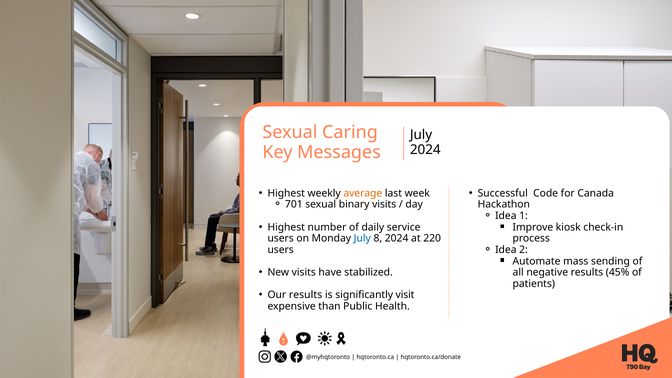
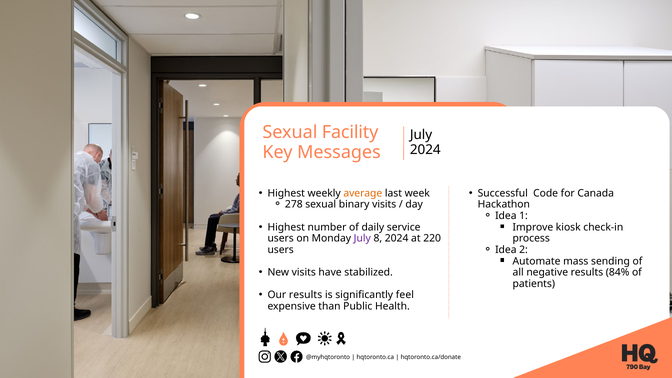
Caring: Caring -> Facility
701: 701 -> 278
July at (362, 239) colour: blue -> purple
45%: 45% -> 84%
visit: visit -> feel
